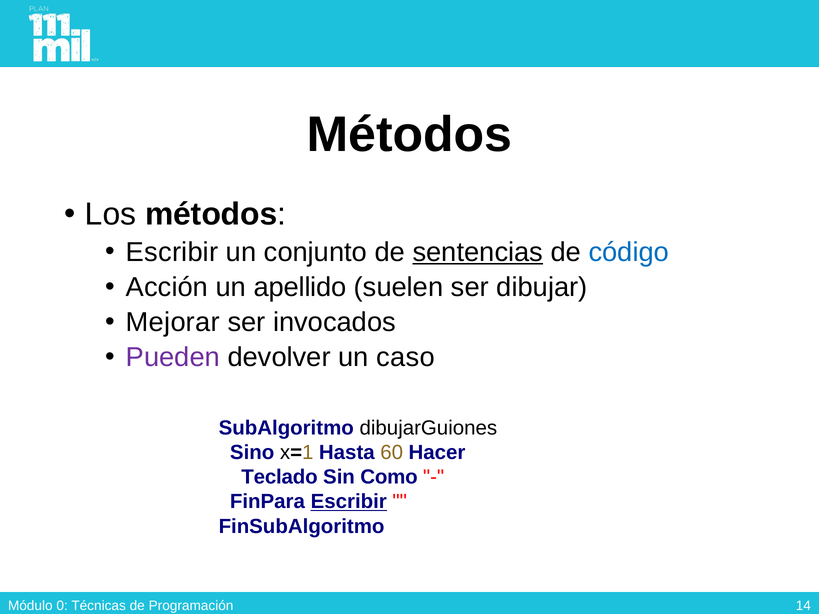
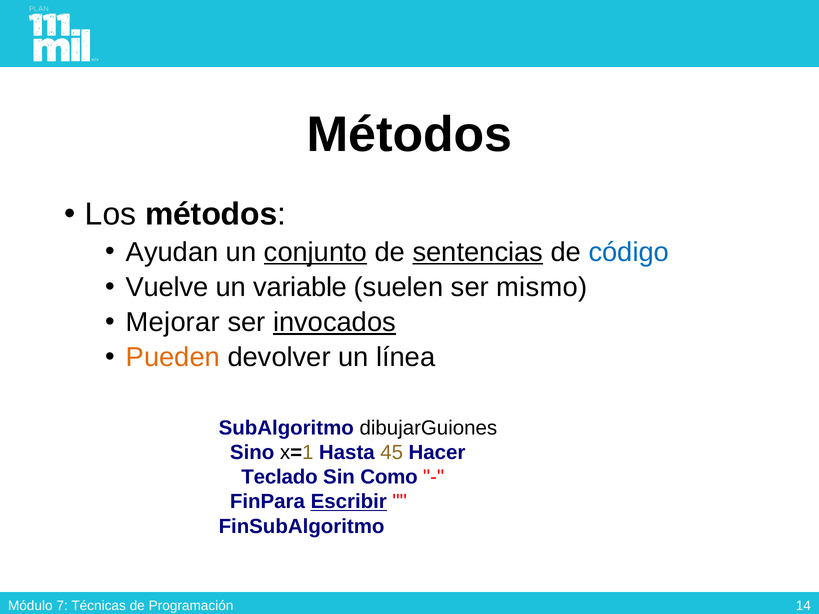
Escribir at (172, 252): Escribir -> Ayudan
conjunto underline: none -> present
Acción: Acción -> Vuelve
apellido: apellido -> variable
dibujar: dibujar -> mismo
invocados underline: none -> present
Pueden colour: purple -> orange
caso: caso -> línea
60: 60 -> 45
0: 0 -> 7
